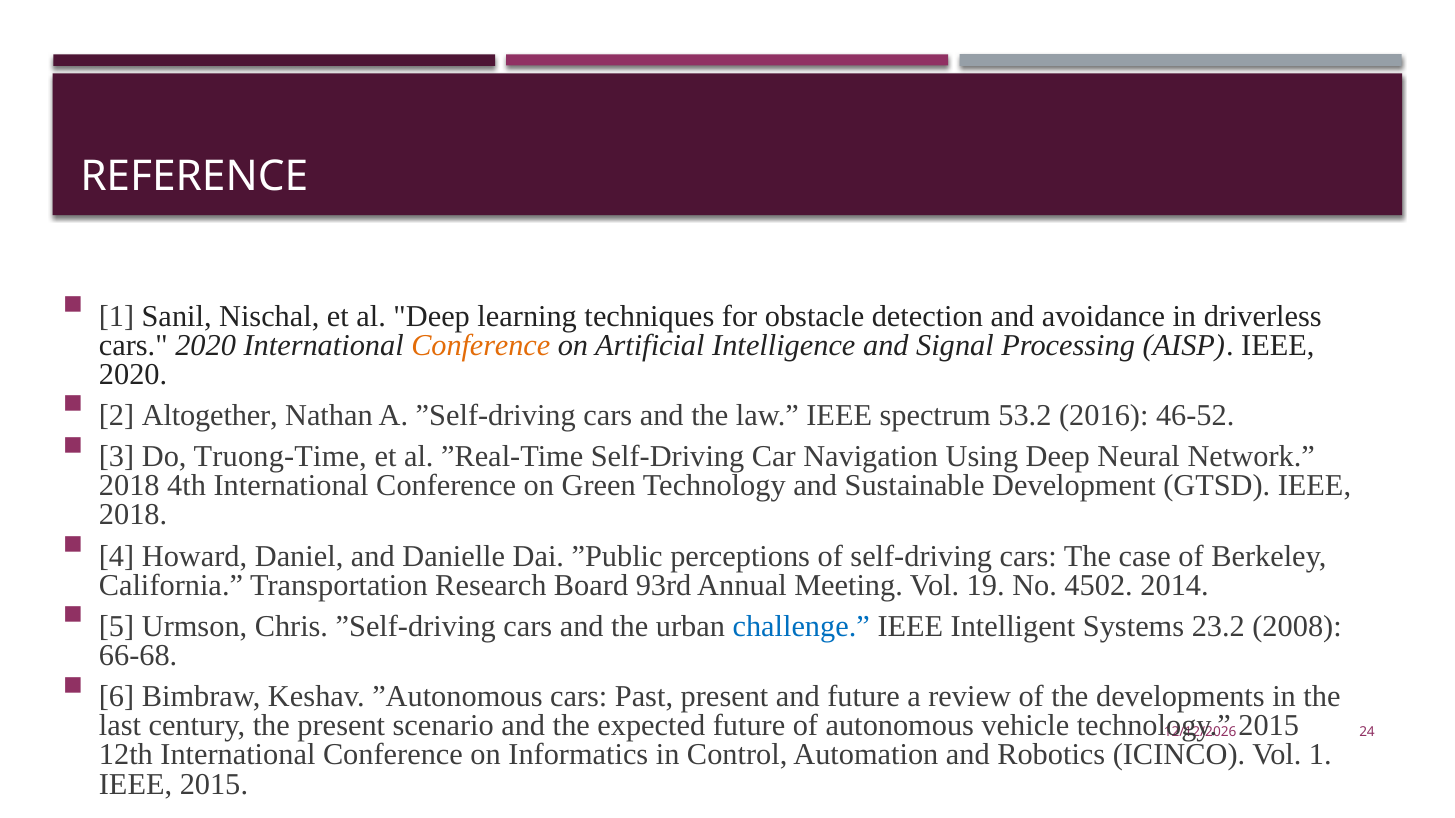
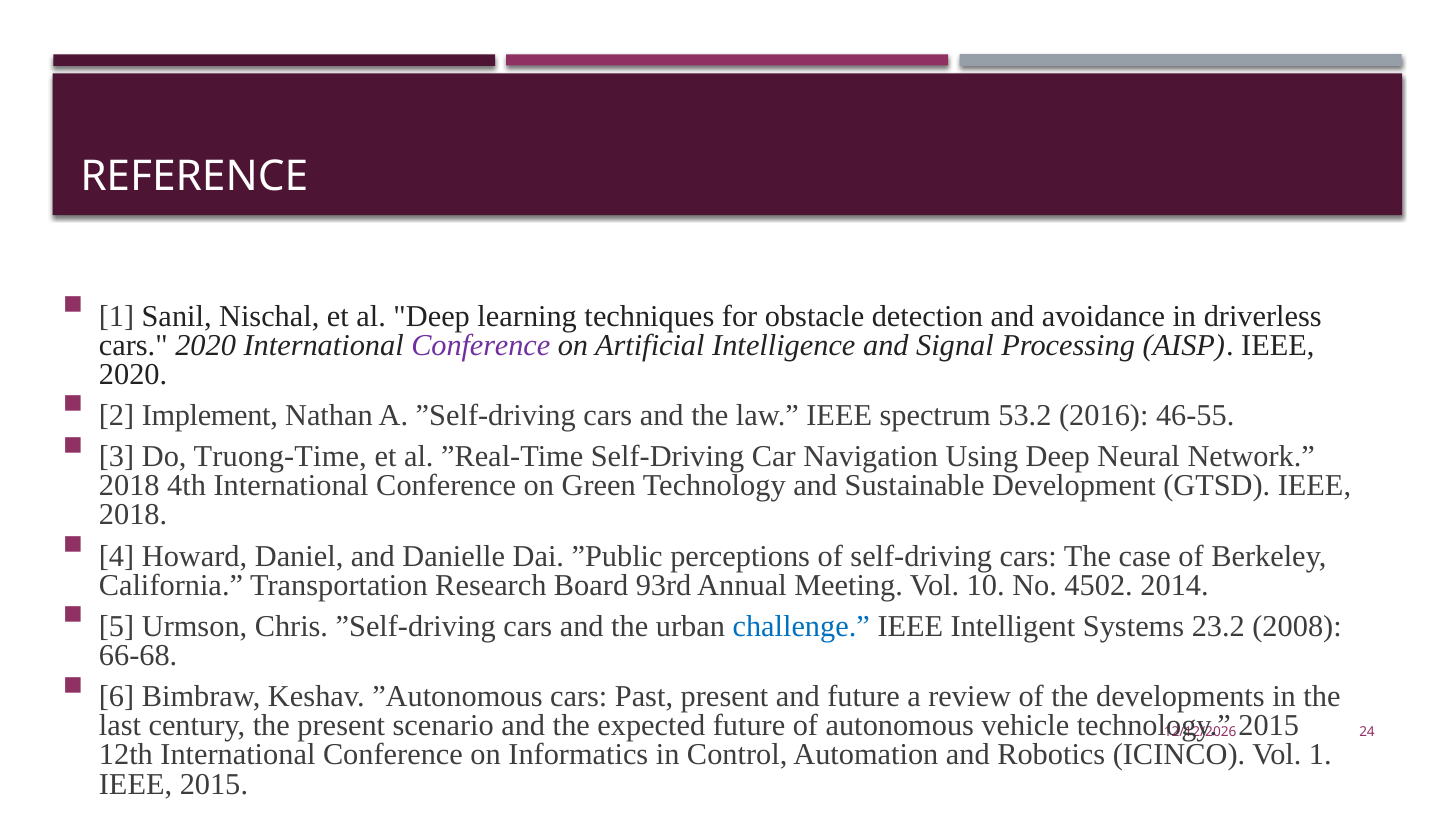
Conference at (481, 345) colour: orange -> purple
Altogether: Altogether -> Implement
46-52: 46-52 -> 46-55
19: 19 -> 10
